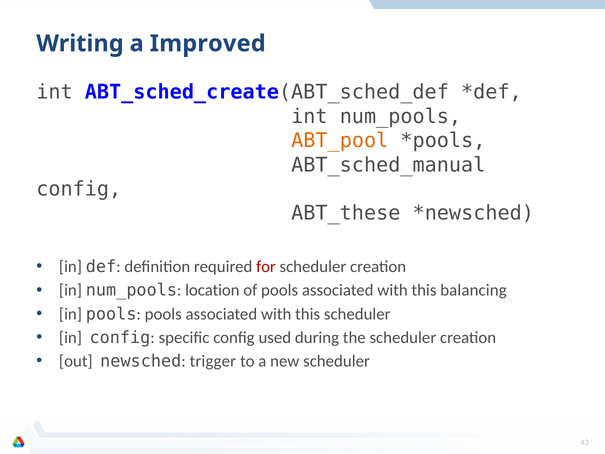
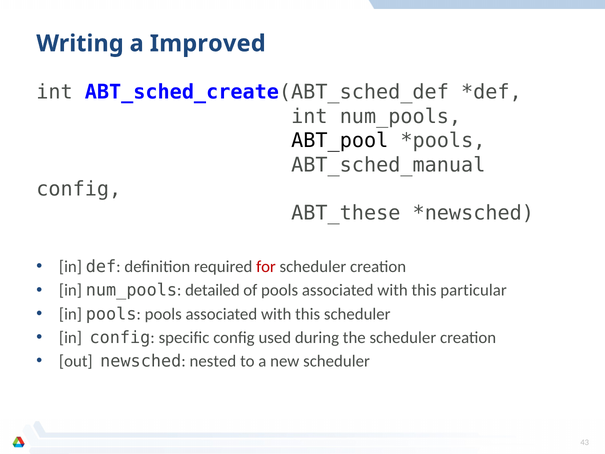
ABT_pool colour: orange -> black
location: location -> detailed
balancing: balancing -> particular
trigger: trigger -> nested
